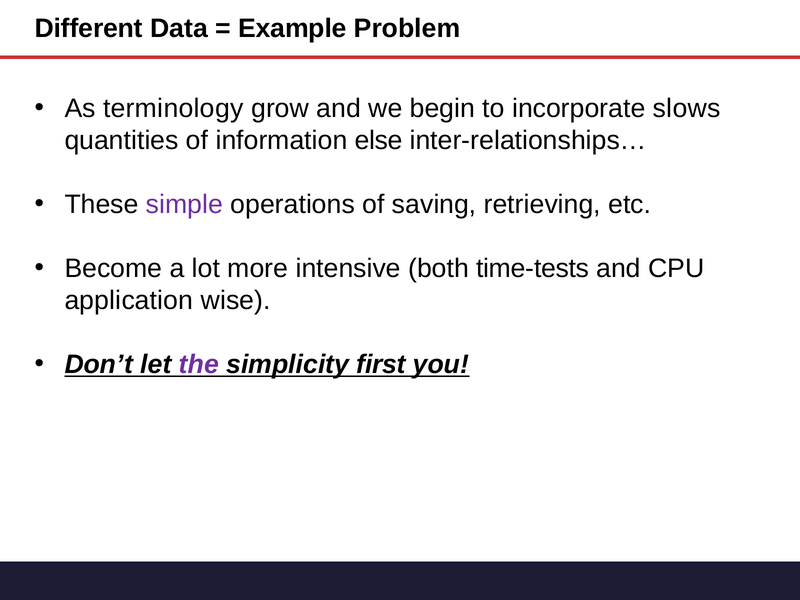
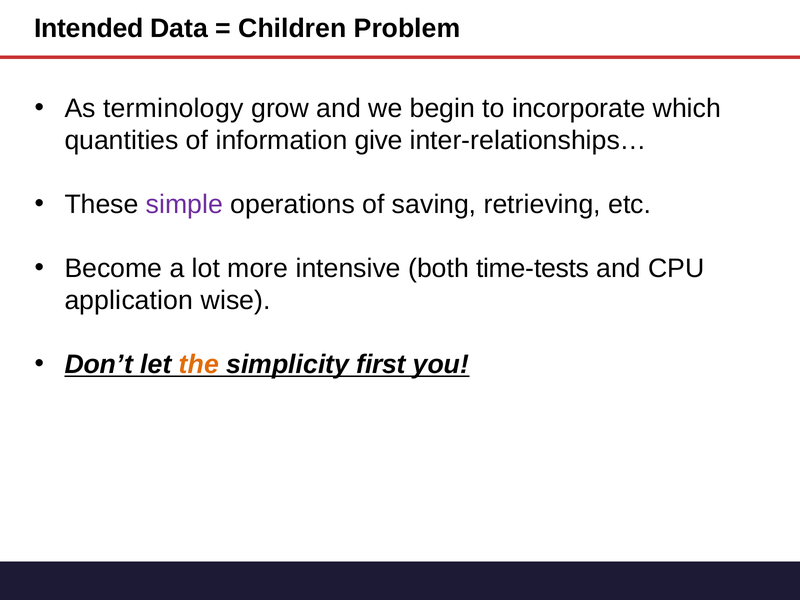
Different: Different -> Intended
Example: Example -> Children
slows: slows -> which
else: else -> give
the colour: purple -> orange
